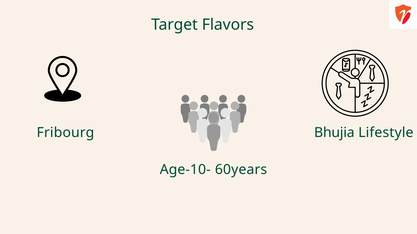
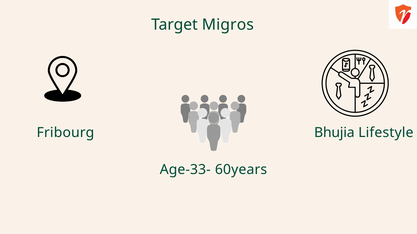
Flavors: Flavors -> Migros
Age-10-: Age-10- -> Age-33-
